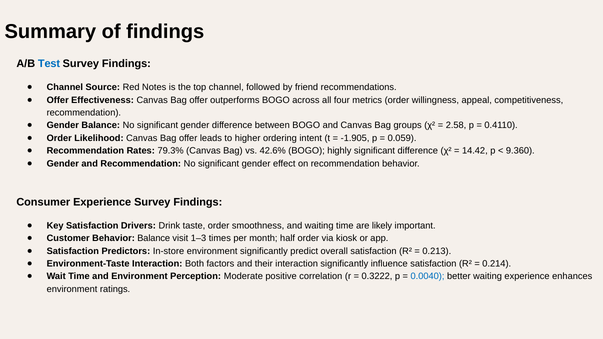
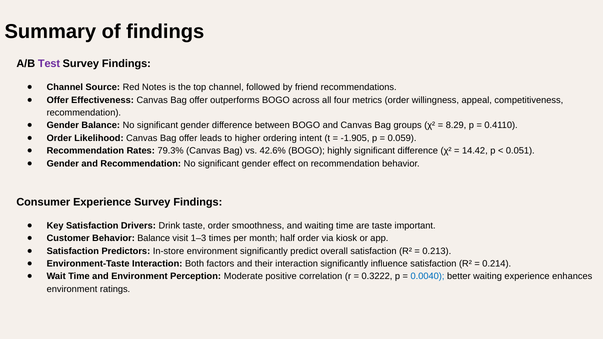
Test colour: blue -> purple
2.58: 2.58 -> 8.29
9.360: 9.360 -> 0.051
are likely: likely -> taste
